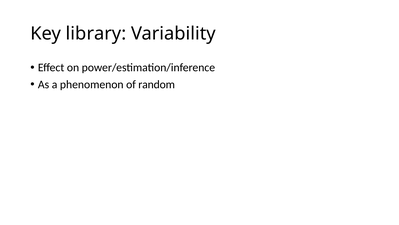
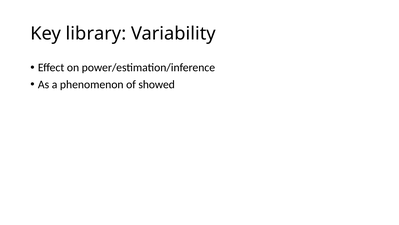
random: random -> showed
